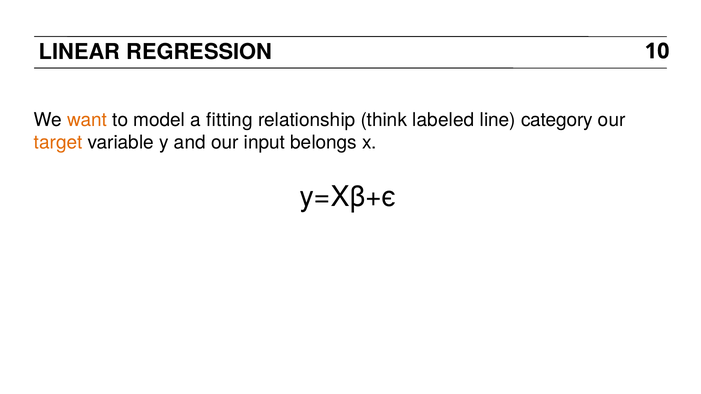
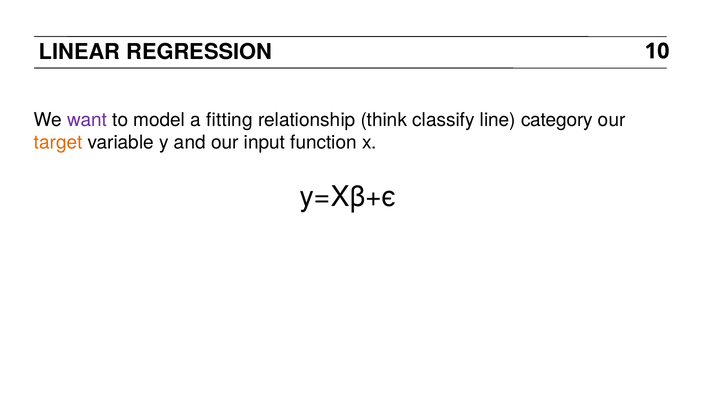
want colour: orange -> purple
labeled: labeled -> classify
belongs: belongs -> function
